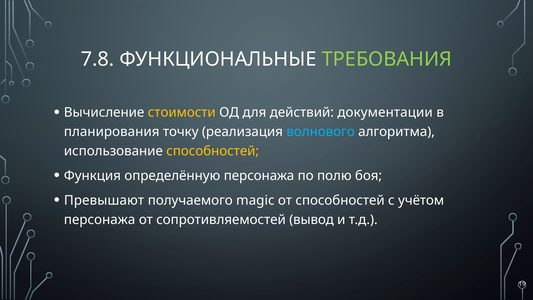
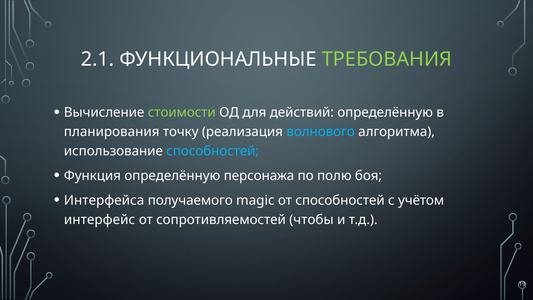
7.8: 7.8 -> 2.1
стоимости colour: yellow -> light green
действий документации: документации -> определённую
способностей at (213, 151) colour: yellow -> light blue
Превышают: Превышают -> Интерфейса
персонажа at (100, 220): персонажа -> интерфейс
вывод: вывод -> чтобы
